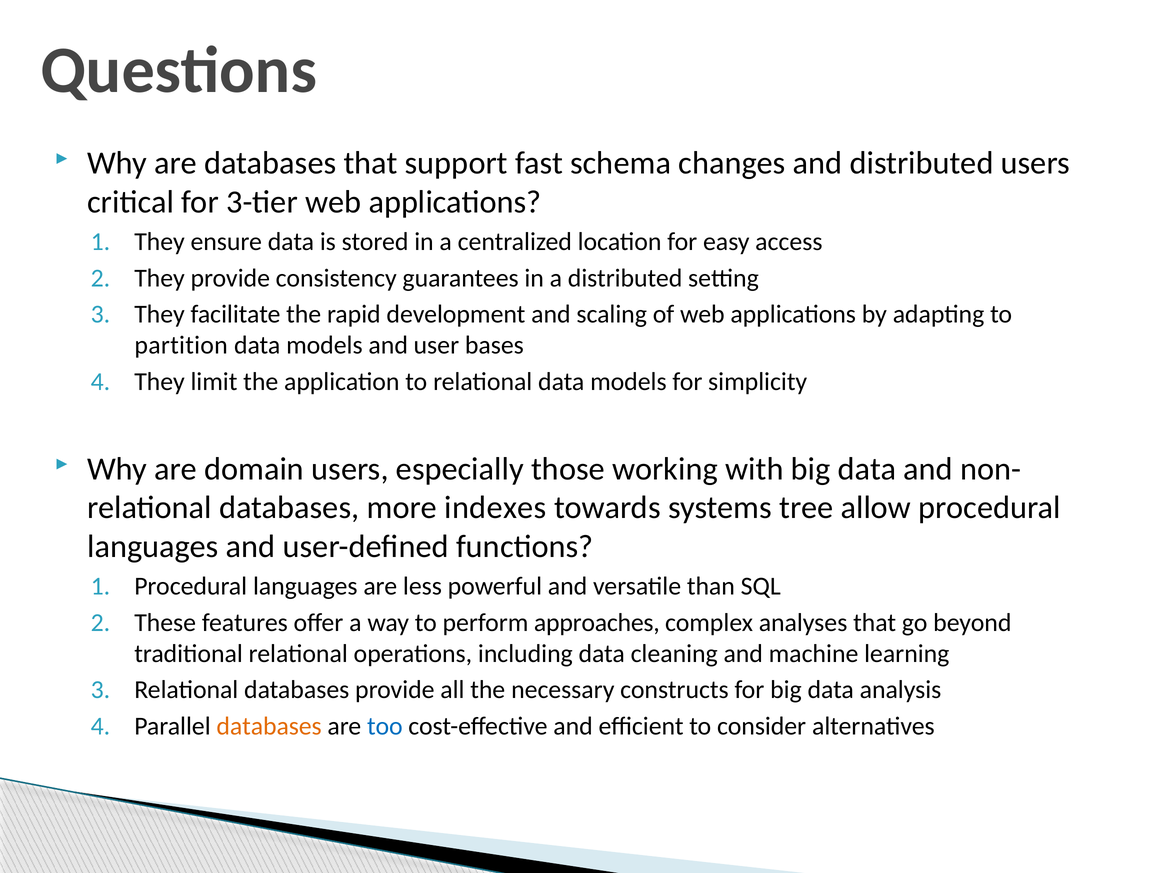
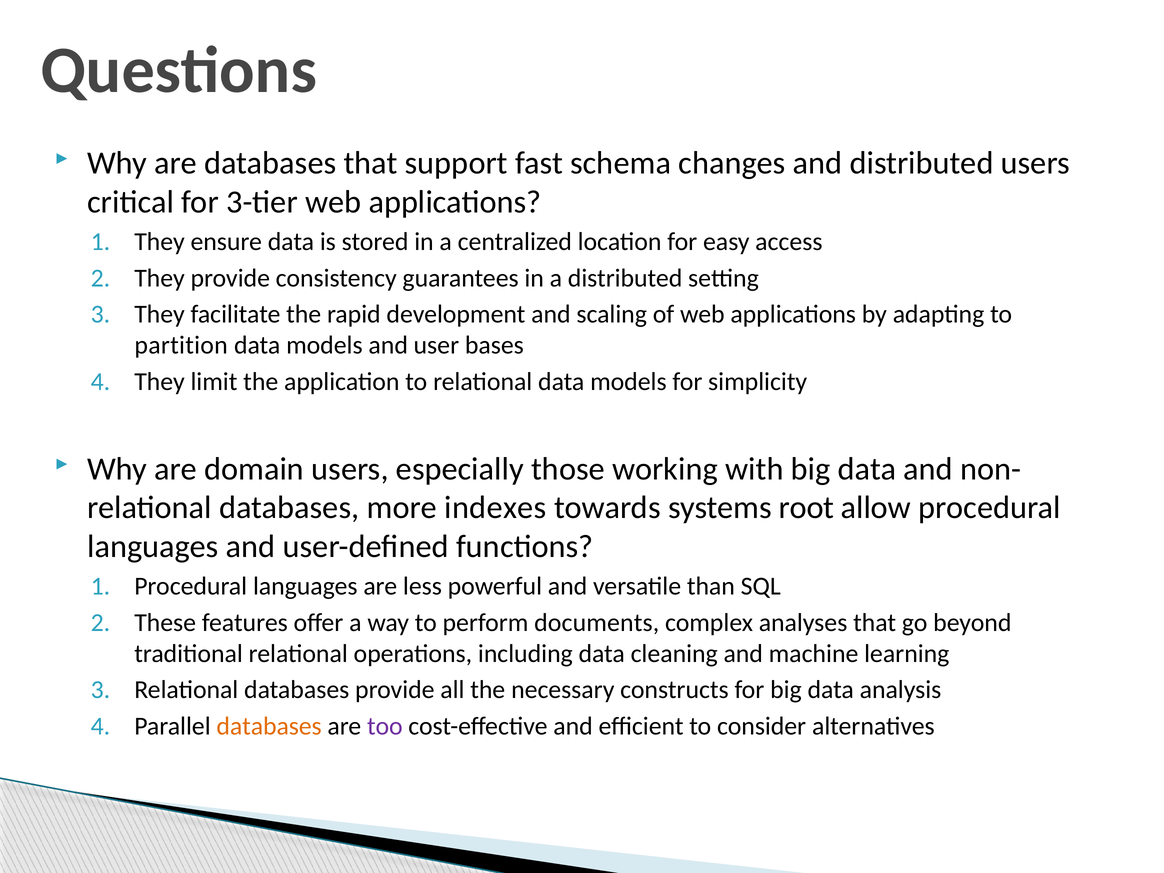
tree: tree -> root
approaches: approaches -> documents
too colour: blue -> purple
